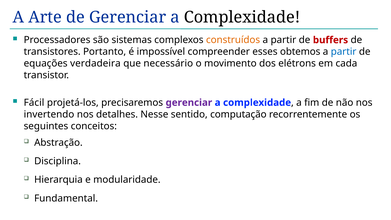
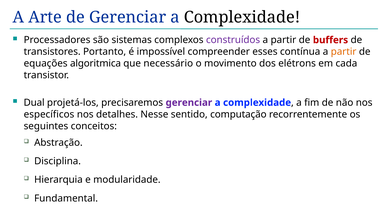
construídos colour: orange -> purple
obtemos: obtemos -> contínua
partir at (344, 52) colour: blue -> orange
verdadeira: verdadeira -> algoritmica
Fácil: Fácil -> Dual
invertendo: invertendo -> específicos
